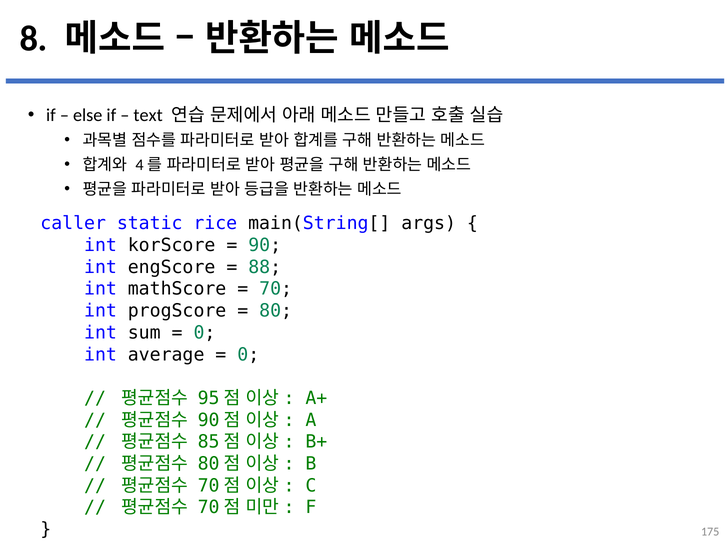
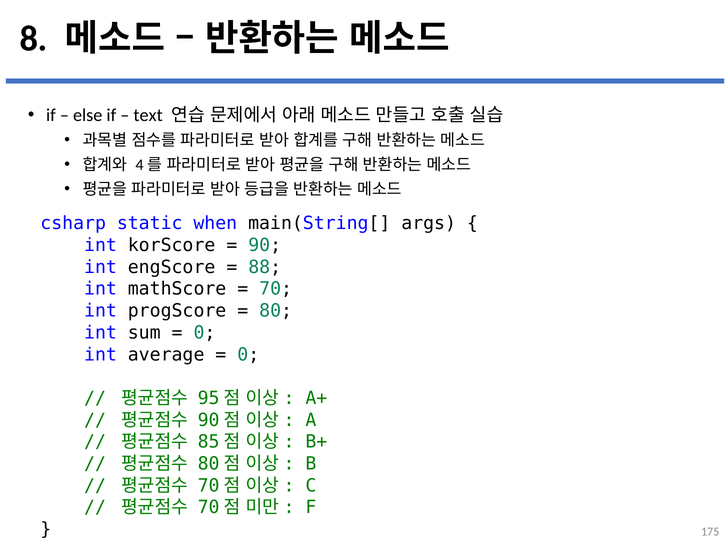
caller: caller -> csharp
rice: rice -> when
